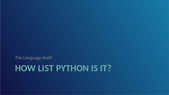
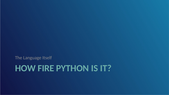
LIST: LIST -> FIRE
